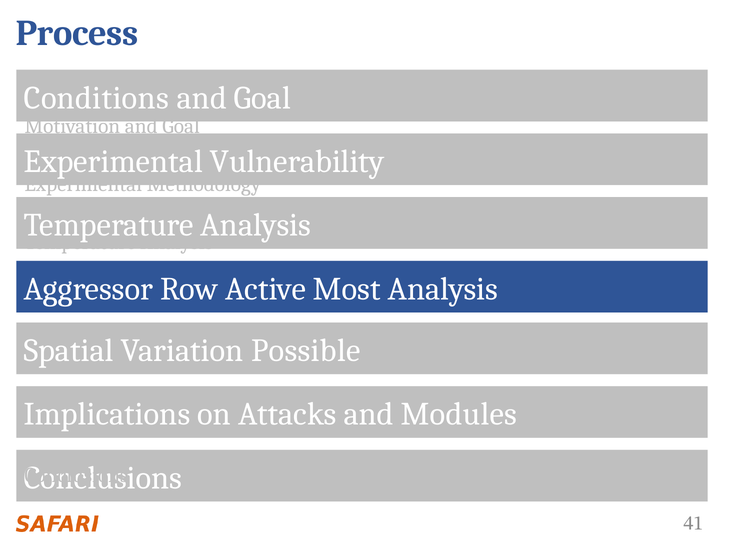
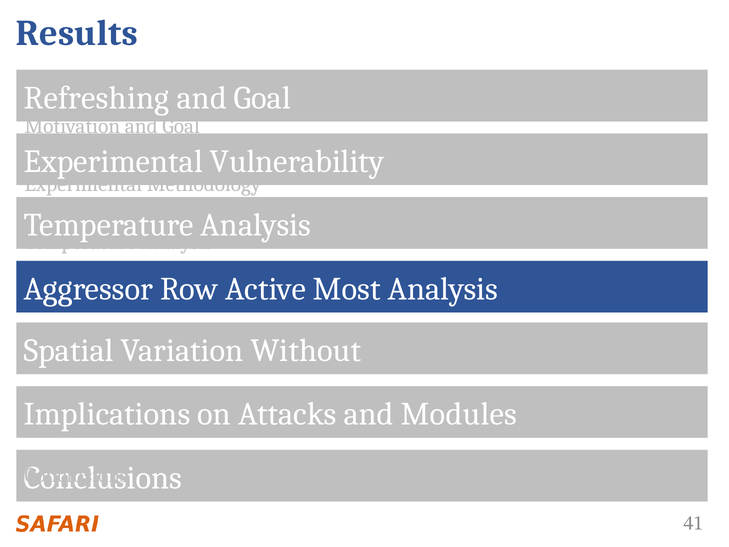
Process: Process -> Results
Conditions: Conditions -> Refreshing
Possible: Possible -> Without
